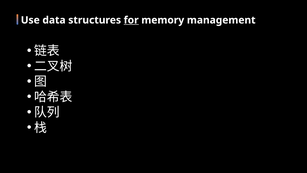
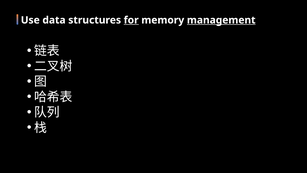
management underline: none -> present
